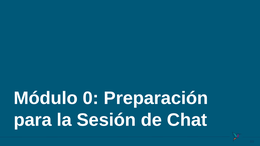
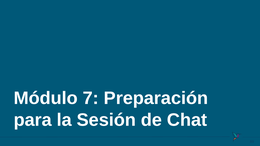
0: 0 -> 7
